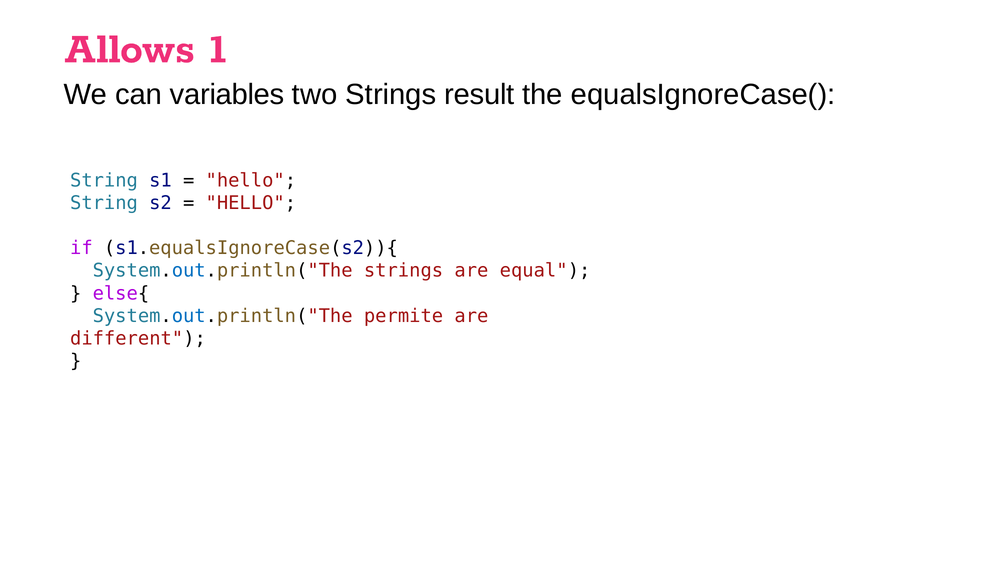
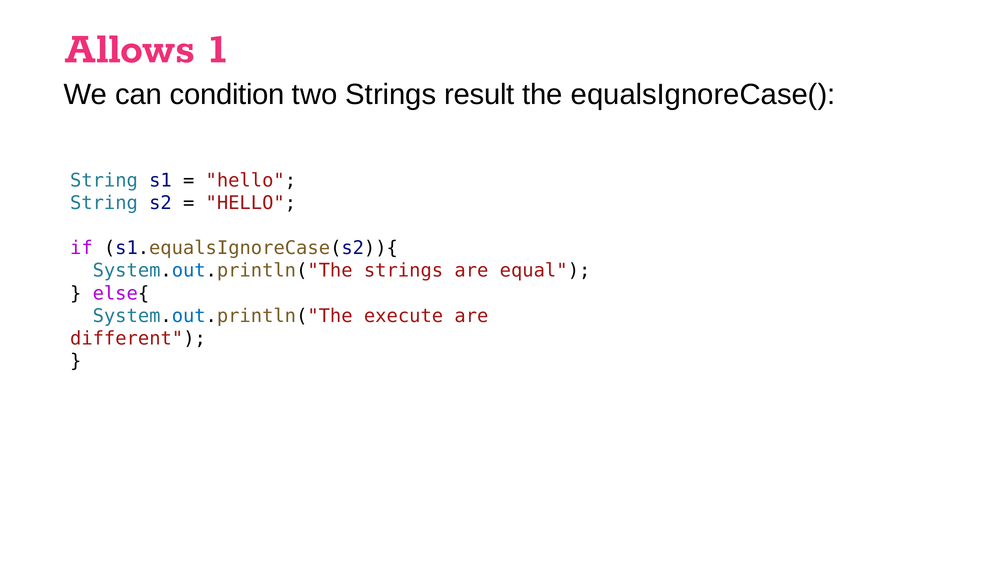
variables: variables -> condition
permite: permite -> execute
